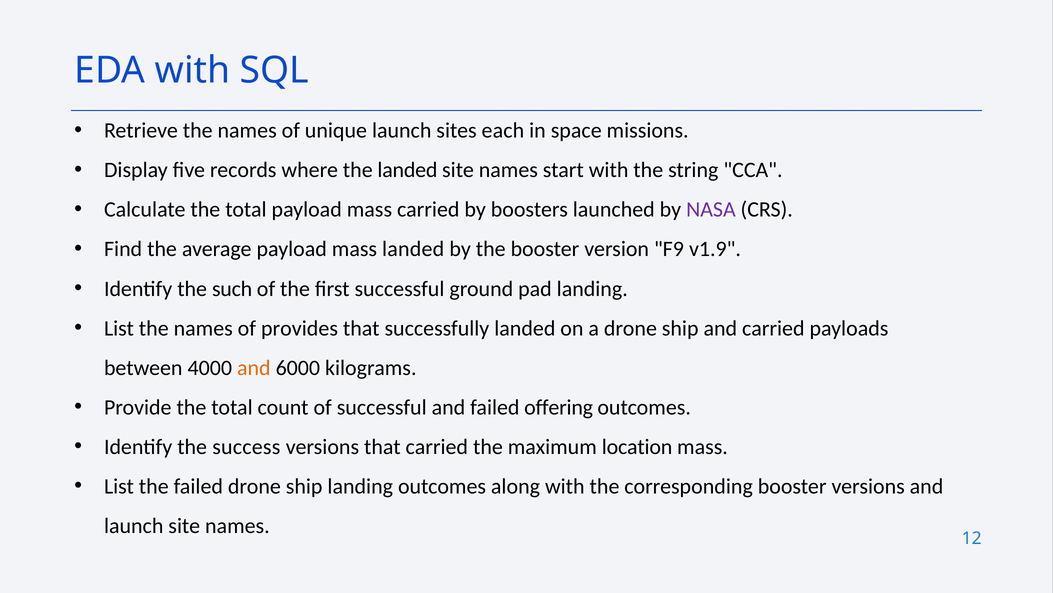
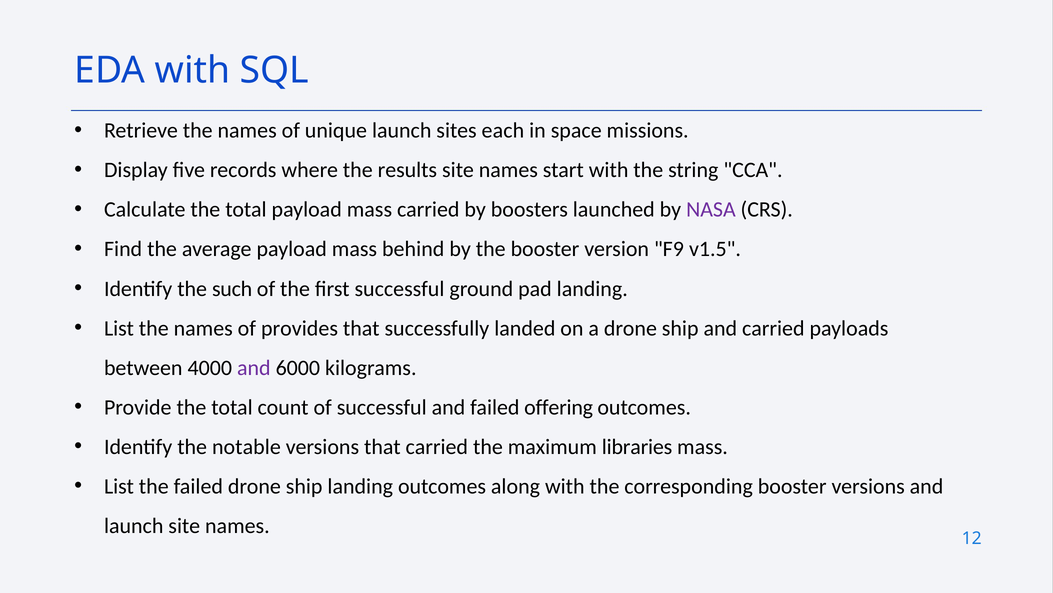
the landed: landed -> results
mass landed: landed -> behind
v1.9: v1.9 -> v1.5
and at (254, 367) colour: orange -> purple
success: success -> notable
location: location -> libraries
